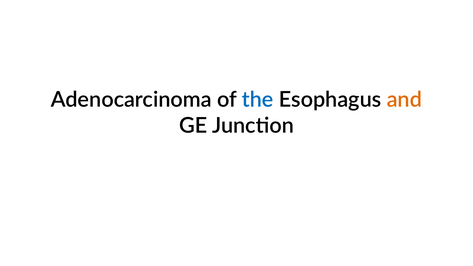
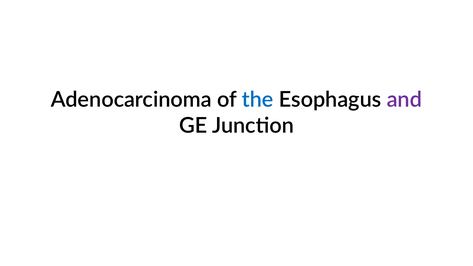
and colour: orange -> purple
